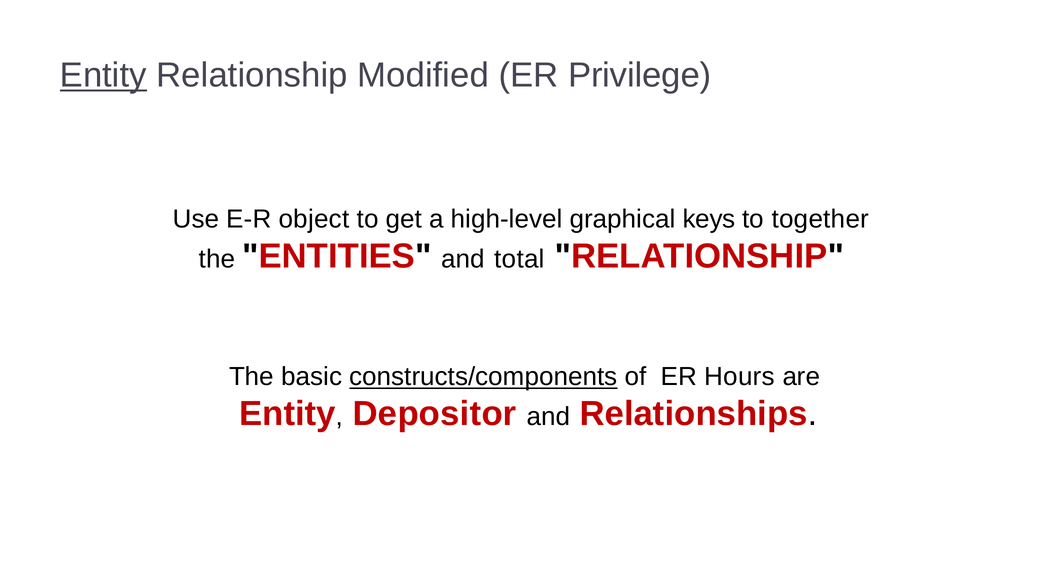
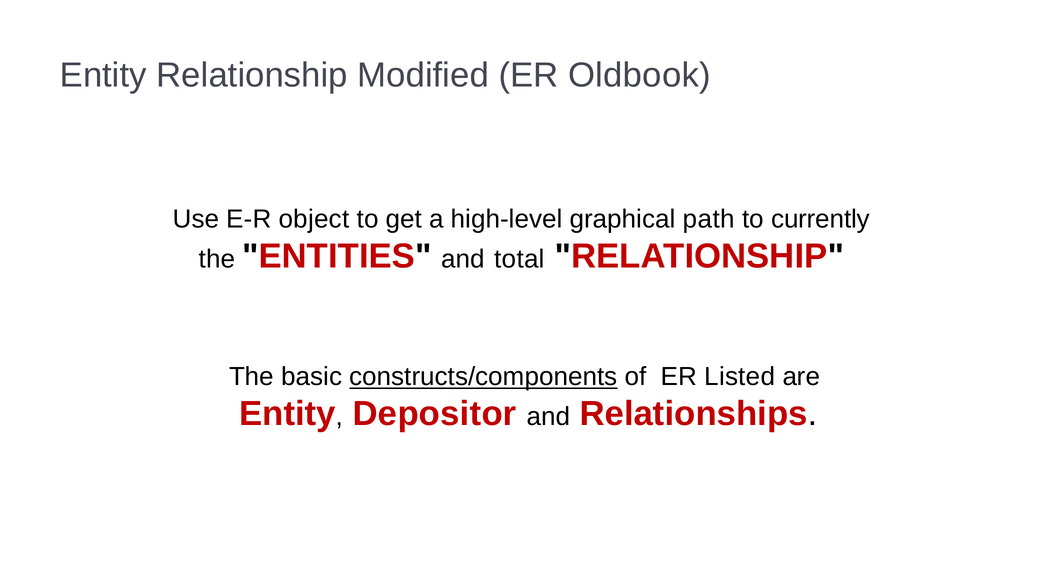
Entity at (103, 75) underline: present -> none
Privilege: Privilege -> Oldbook
keys: keys -> path
together: together -> currently
Hours: Hours -> Listed
